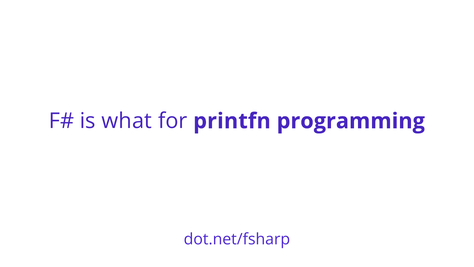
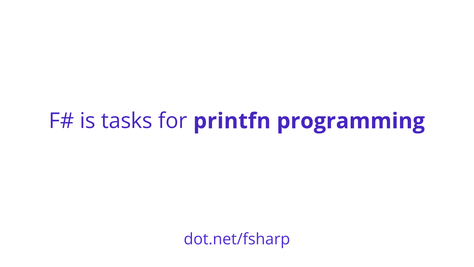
what: what -> tasks
